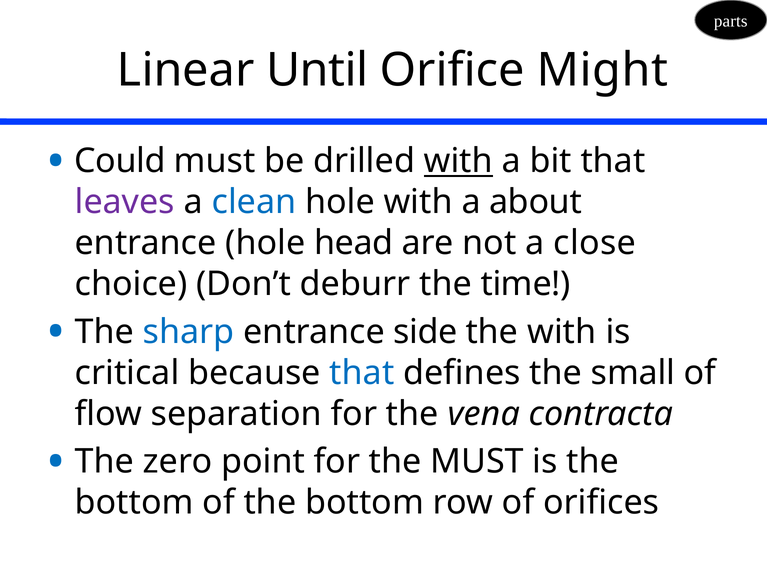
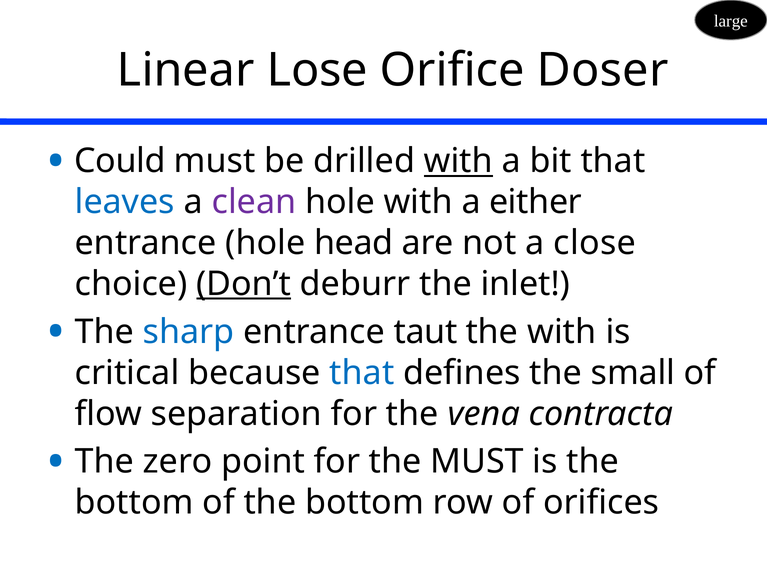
parts: parts -> large
Until: Until -> Lose
Might: Might -> Doser
leaves colour: purple -> blue
clean colour: blue -> purple
about: about -> either
Don’t underline: none -> present
time: time -> inlet
side: side -> taut
